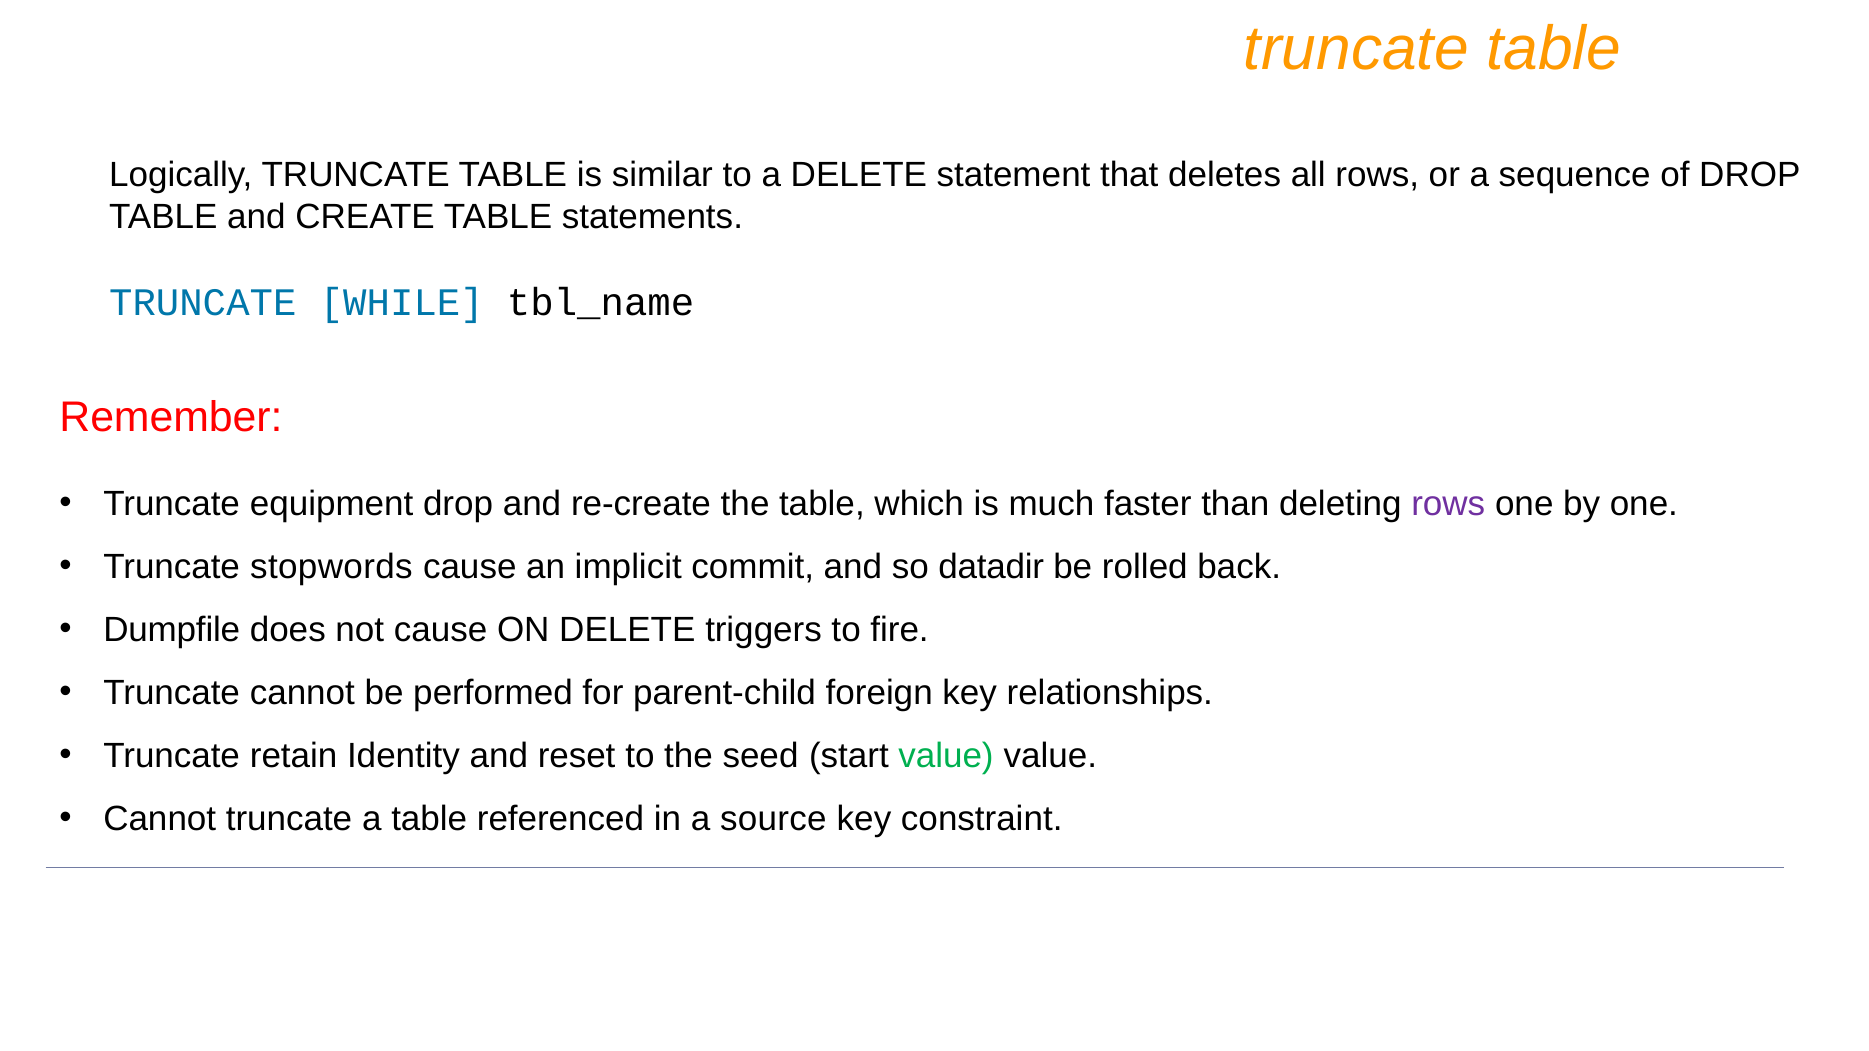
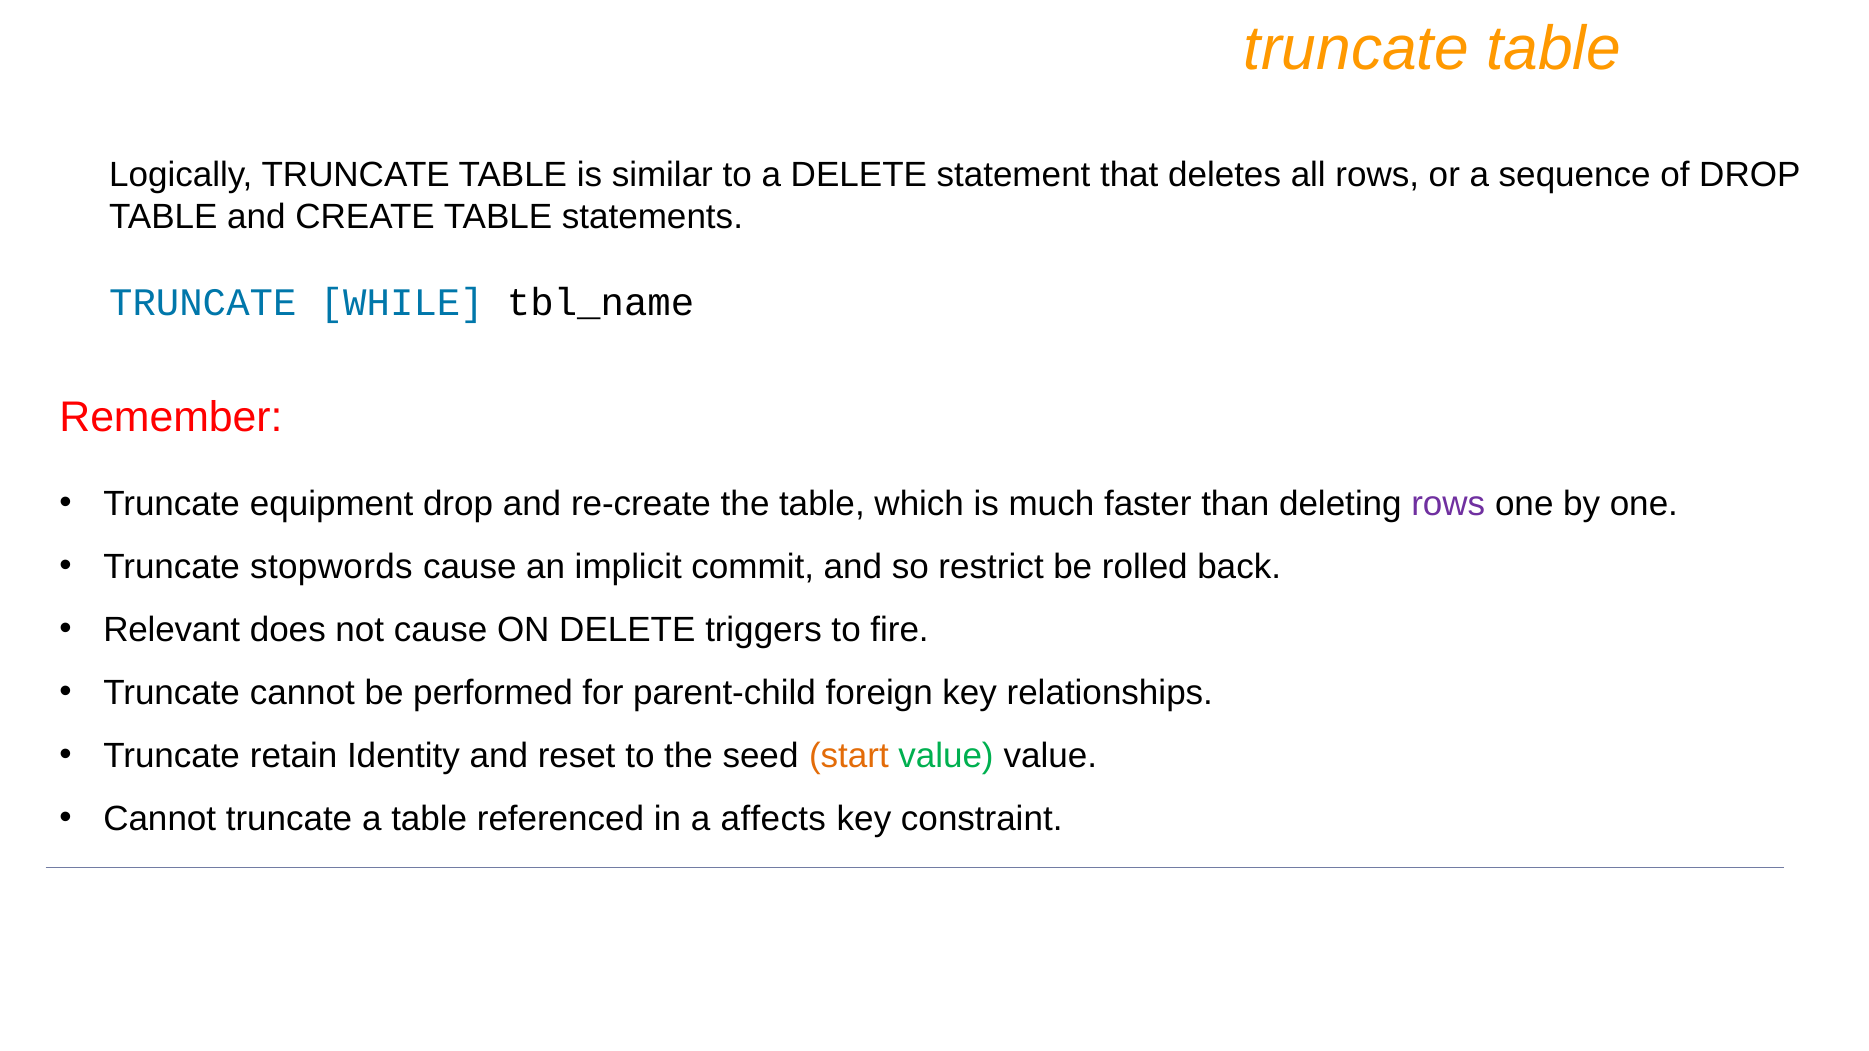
datadir: datadir -> restrict
Dumpfile: Dumpfile -> Relevant
start colour: black -> orange
source: source -> affects
